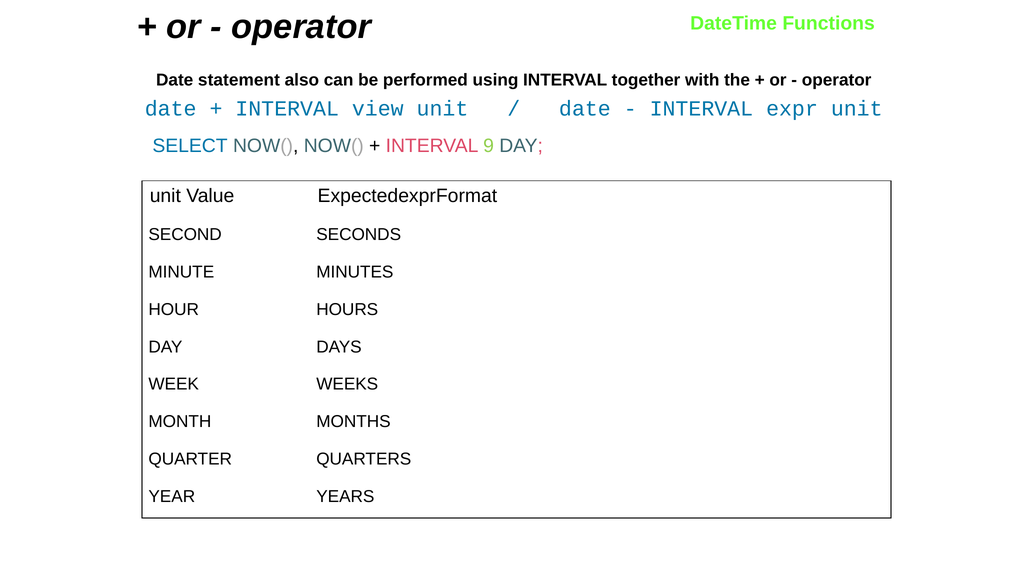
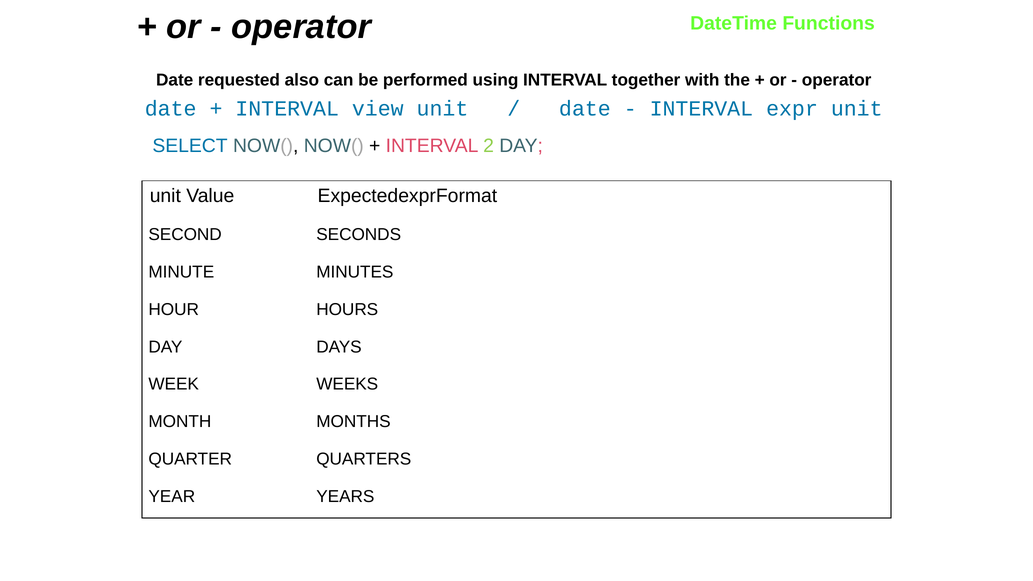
statement: statement -> requested
9: 9 -> 2
